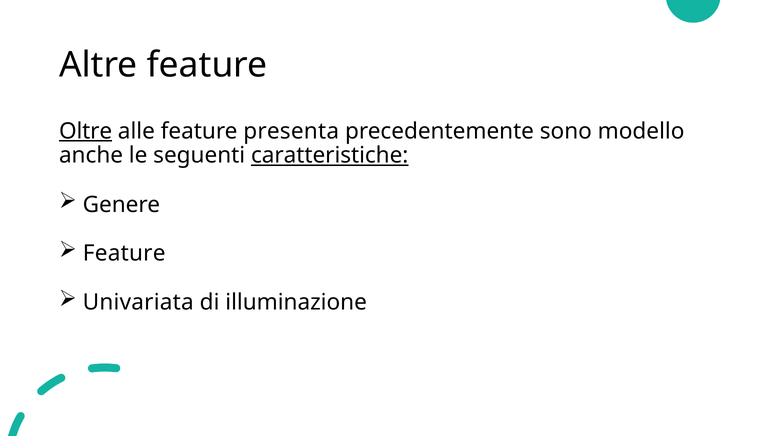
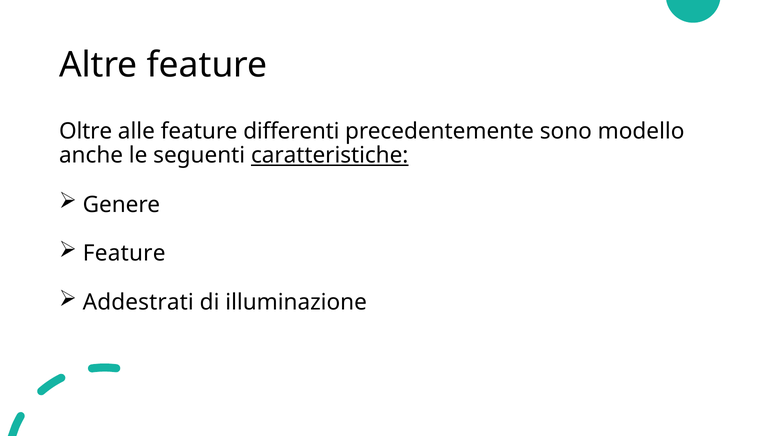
Oltre underline: present -> none
presenta: presenta -> differenti
Univariata: Univariata -> Addestrati
